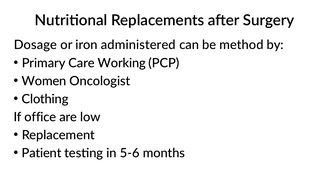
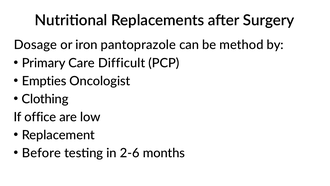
administered: administered -> pantoprazole
Working: Working -> Difficult
Women: Women -> Empties
Patient: Patient -> Before
5-6: 5-6 -> 2-6
